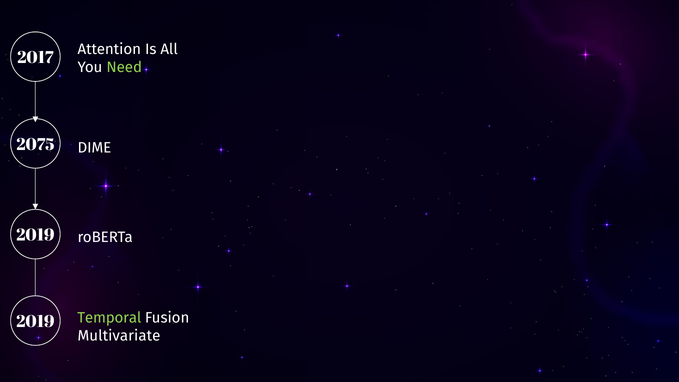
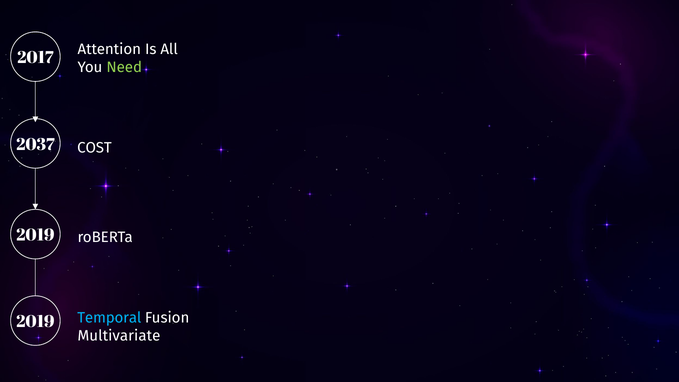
2075: 2075 -> 2037
DIME: DIME -> COST
Temporal colour: light green -> light blue
